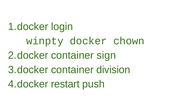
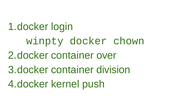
sign: sign -> over
restart: restart -> kernel
